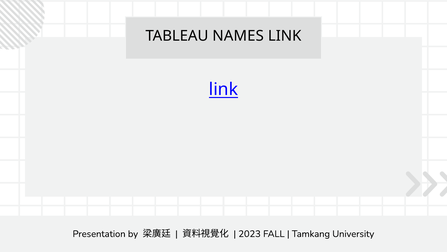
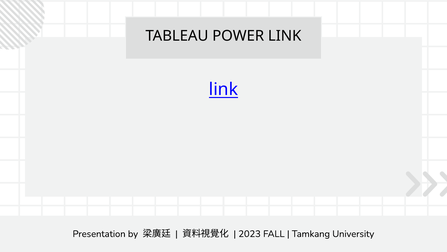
NAMES: NAMES -> POWER
